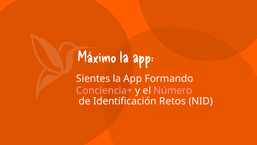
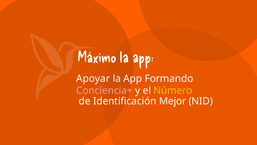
Sientes: Sientes -> Apoyar
Número colour: pink -> yellow
Retos: Retos -> Mejor
